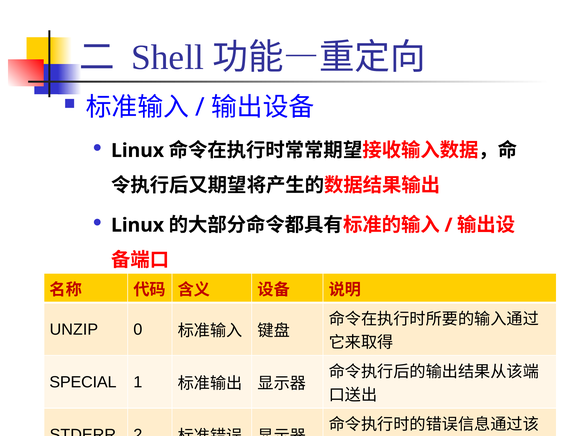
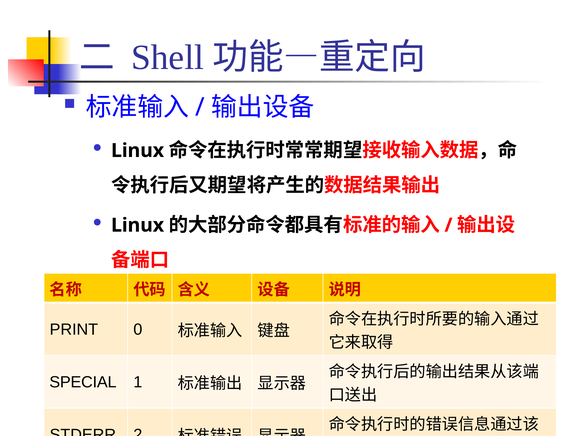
UNZIP: UNZIP -> PRINT
